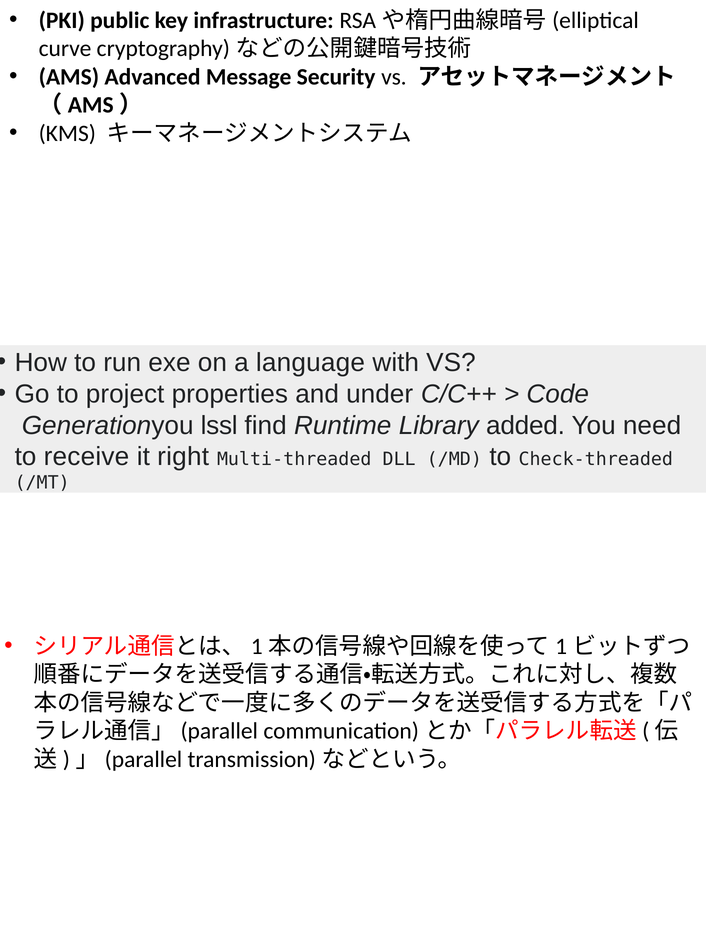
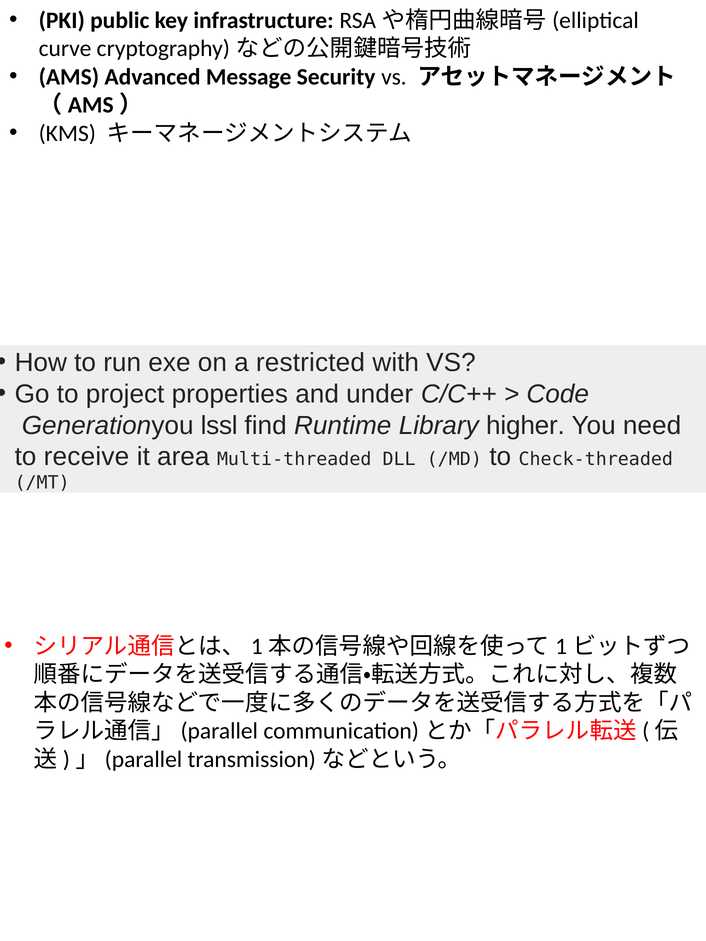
language: language -> restricted
added: added -> higher
right: right -> area
